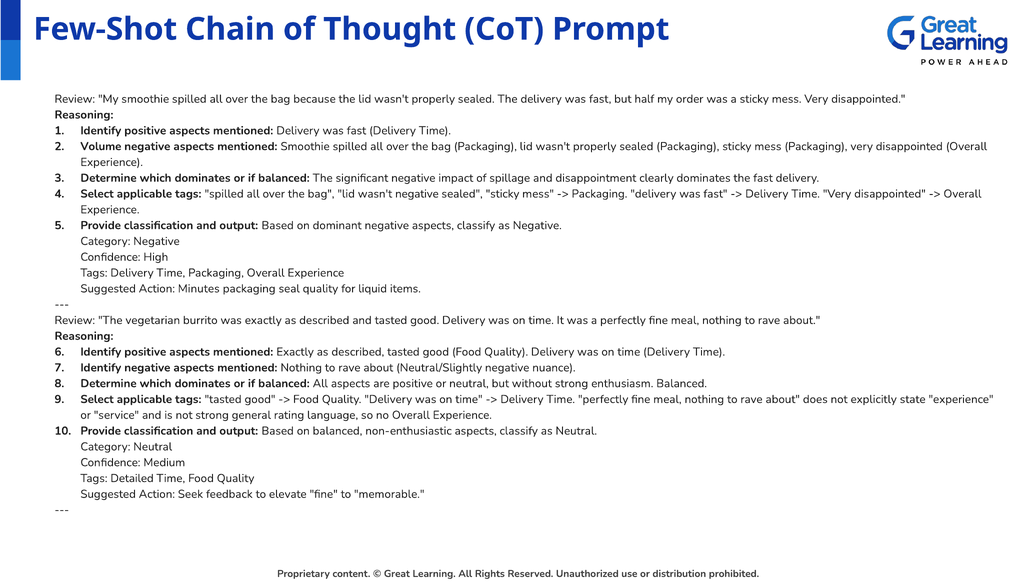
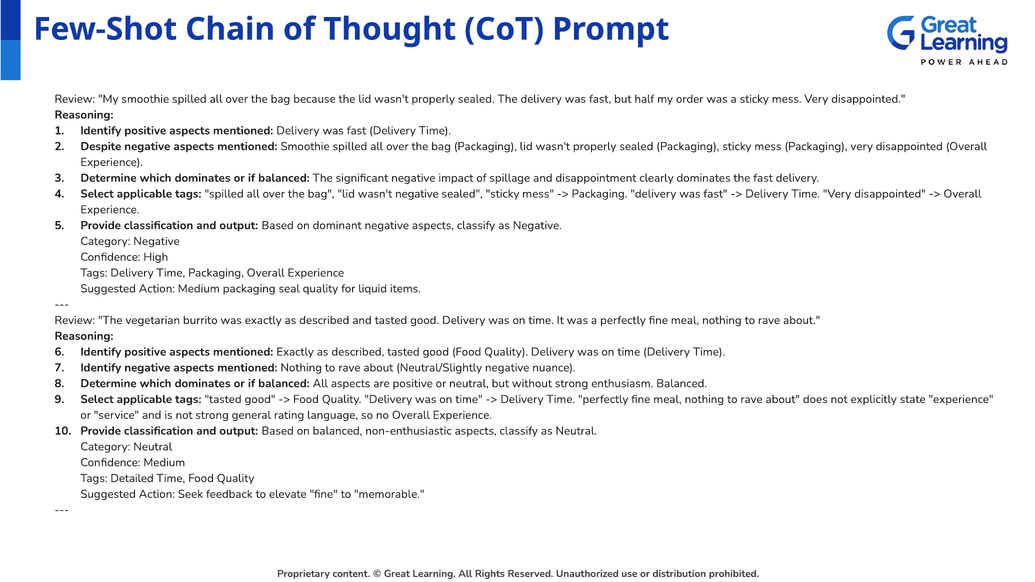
Volume: Volume -> Despite
Action Minutes: Minutes -> Medium
